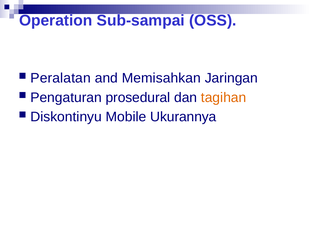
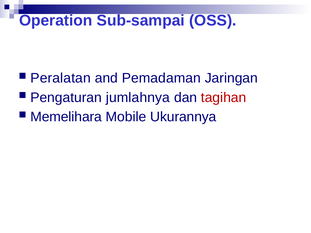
Memisahkan: Memisahkan -> Pemadaman
prosedural: prosedural -> jumlahnya
tagihan colour: orange -> red
Diskontinyu: Diskontinyu -> Memelihara
